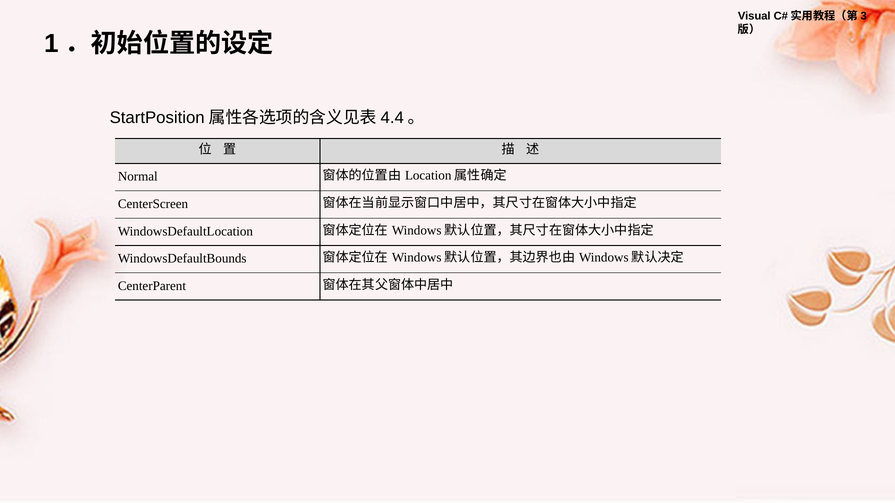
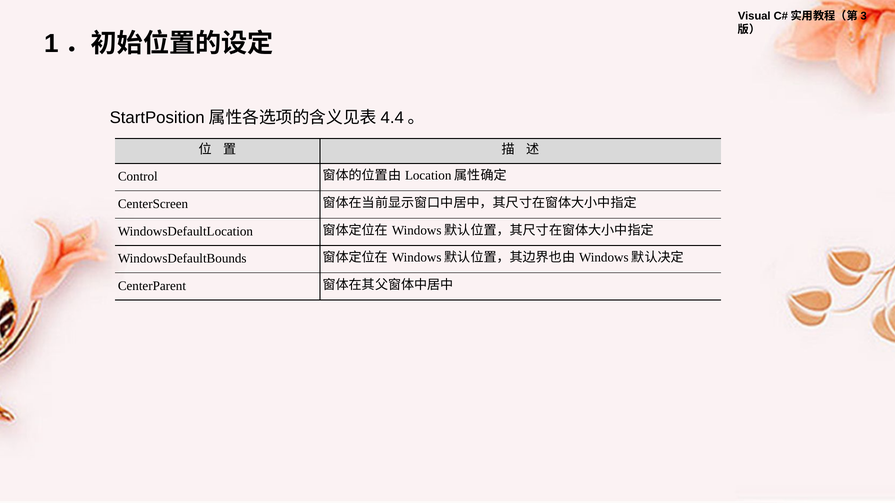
Normal: Normal -> Control
